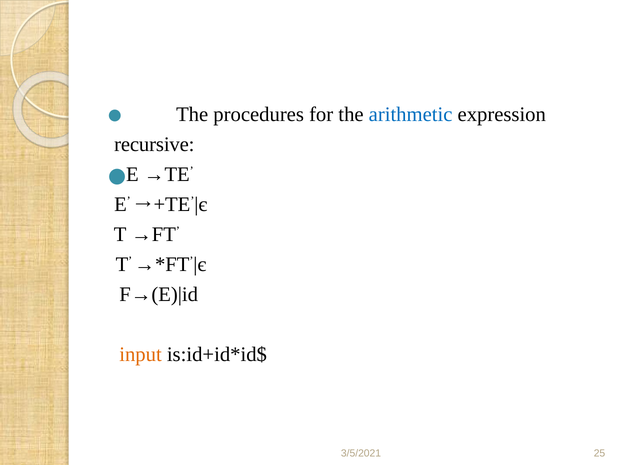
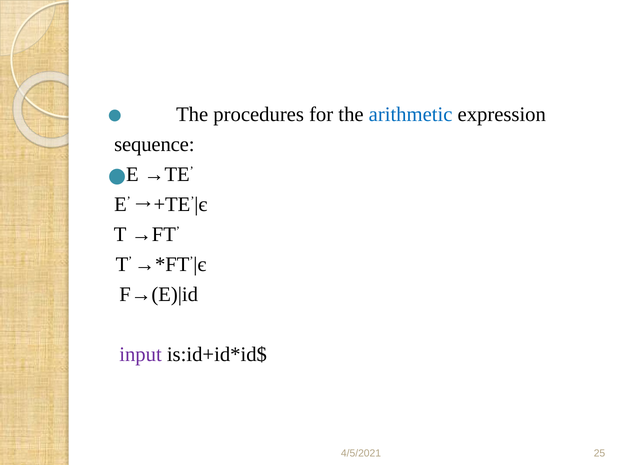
recursive: recursive -> sequence
input colour: orange -> purple
3/5/2021: 3/5/2021 -> 4/5/2021
